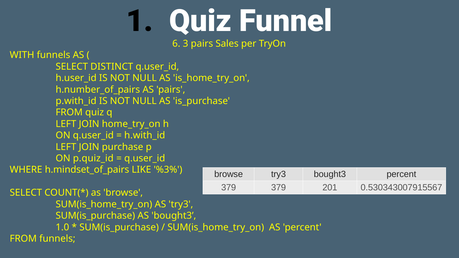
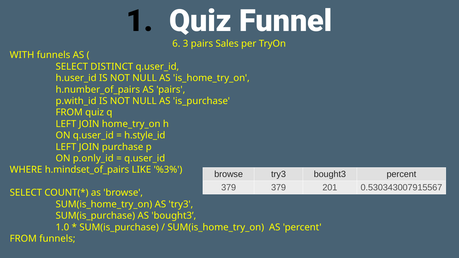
h.with_id: h.with_id -> h.style_id
p.quiz_id: p.quiz_id -> p.only_id
